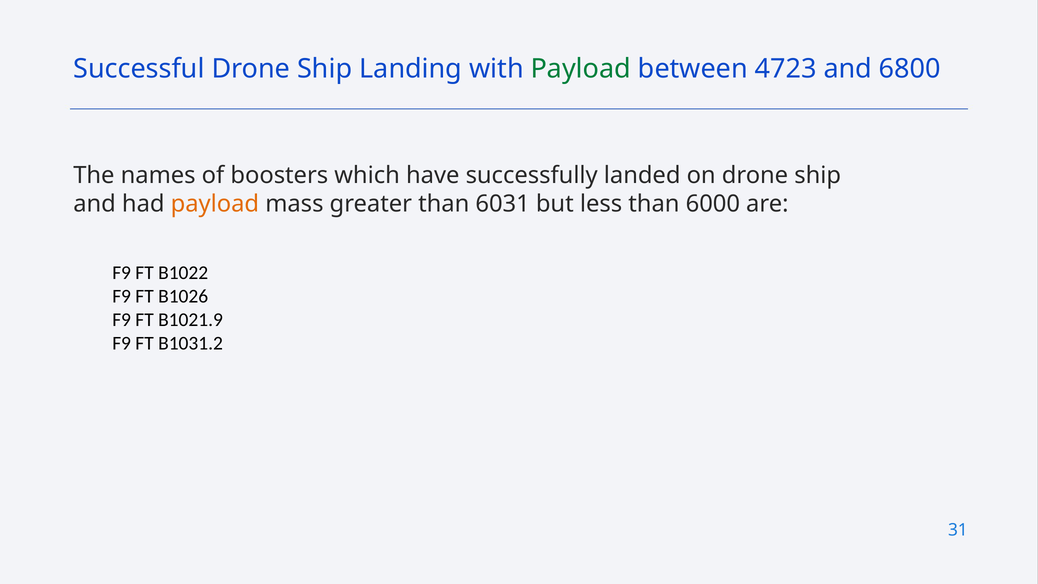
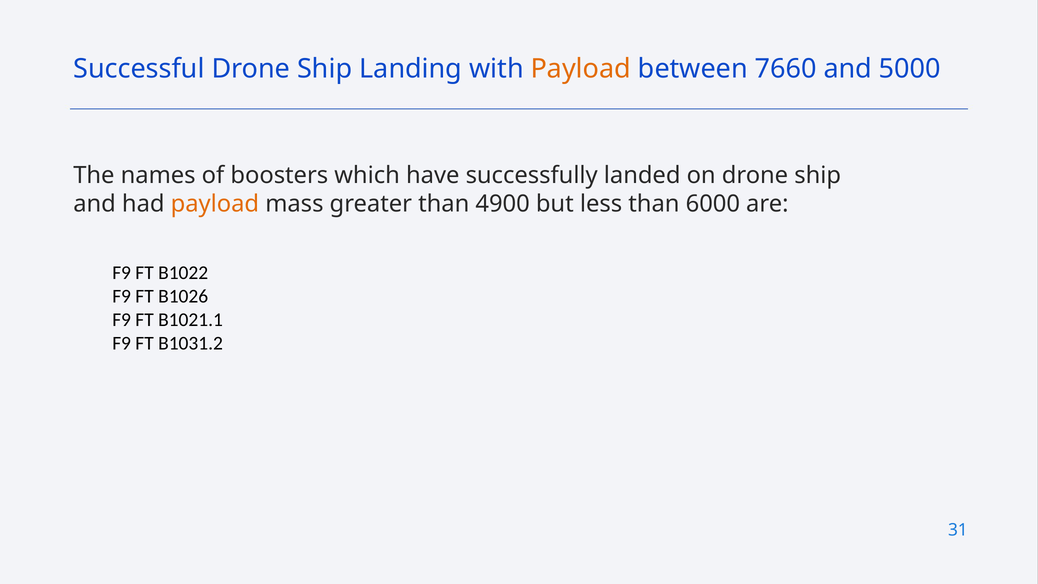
Payload at (581, 69) colour: green -> orange
4723: 4723 -> 7660
6800: 6800 -> 5000
6031: 6031 -> 4900
B1021.9: B1021.9 -> B1021.1
